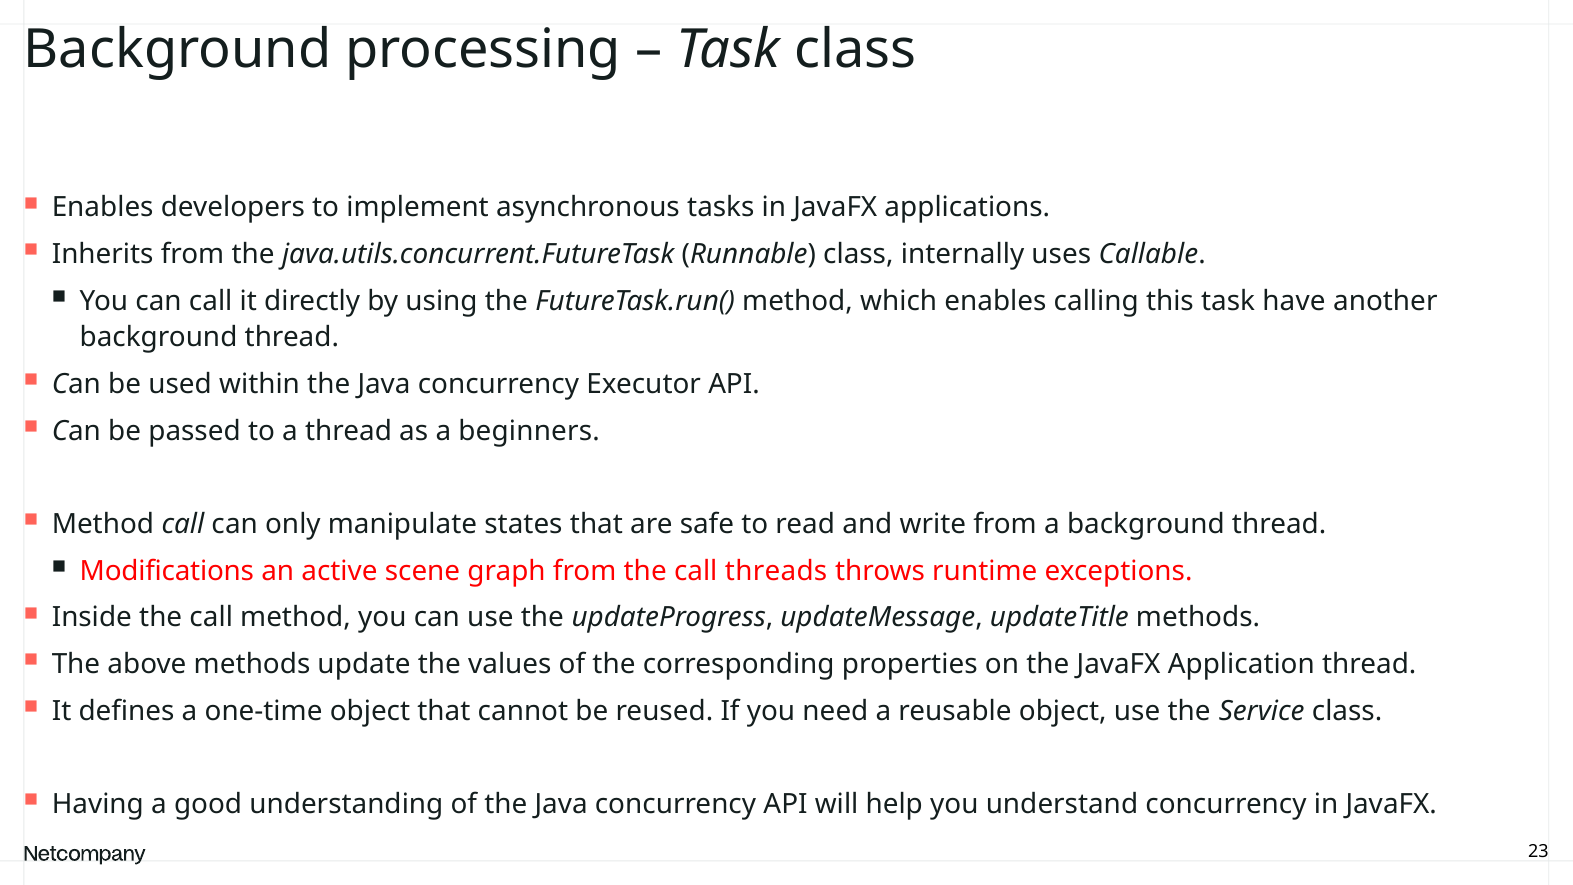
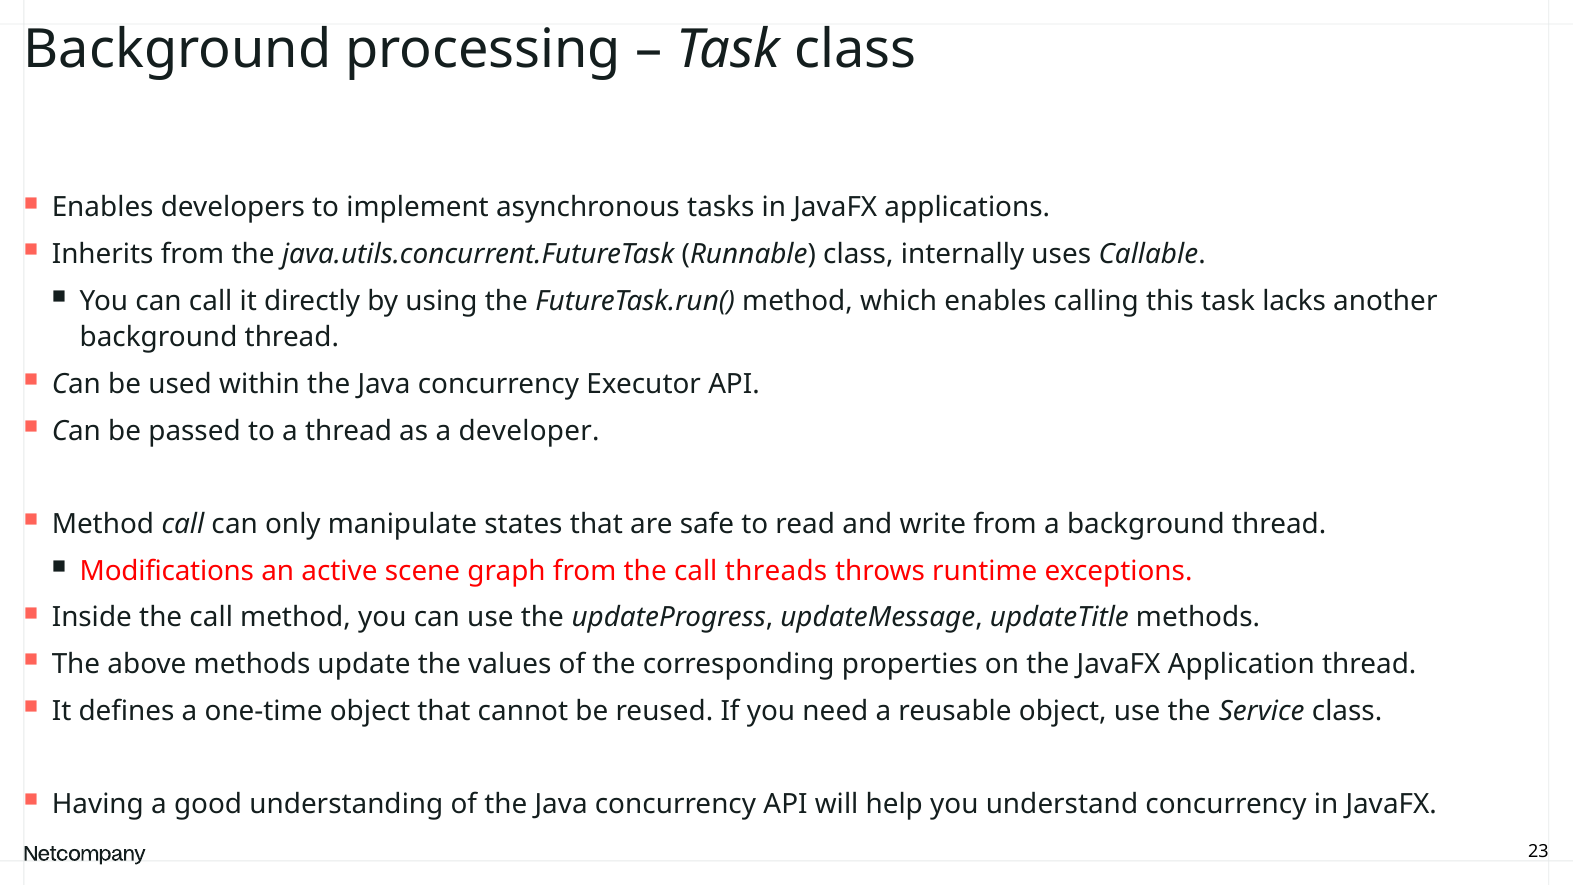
have: have -> lacks
beginners: beginners -> developer
